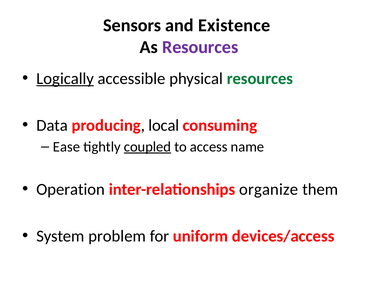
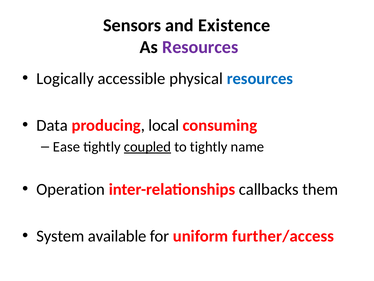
Logically underline: present -> none
resources at (260, 78) colour: green -> blue
to access: access -> tightly
organize: organize -> callbacks
problem: problem -> available
devices/access: devices/access -> further/access
